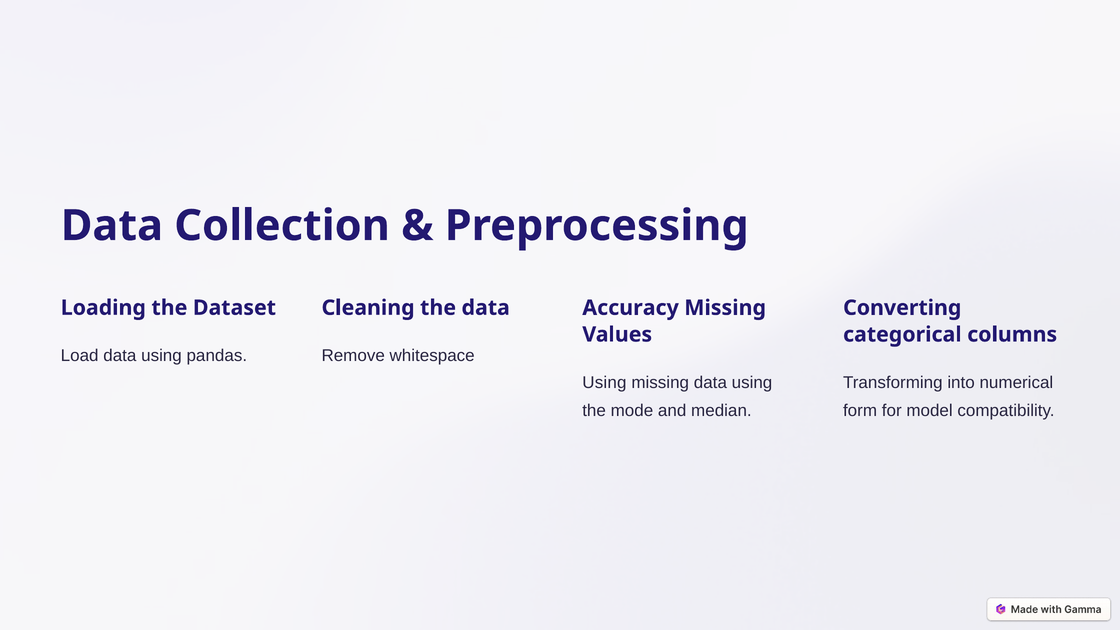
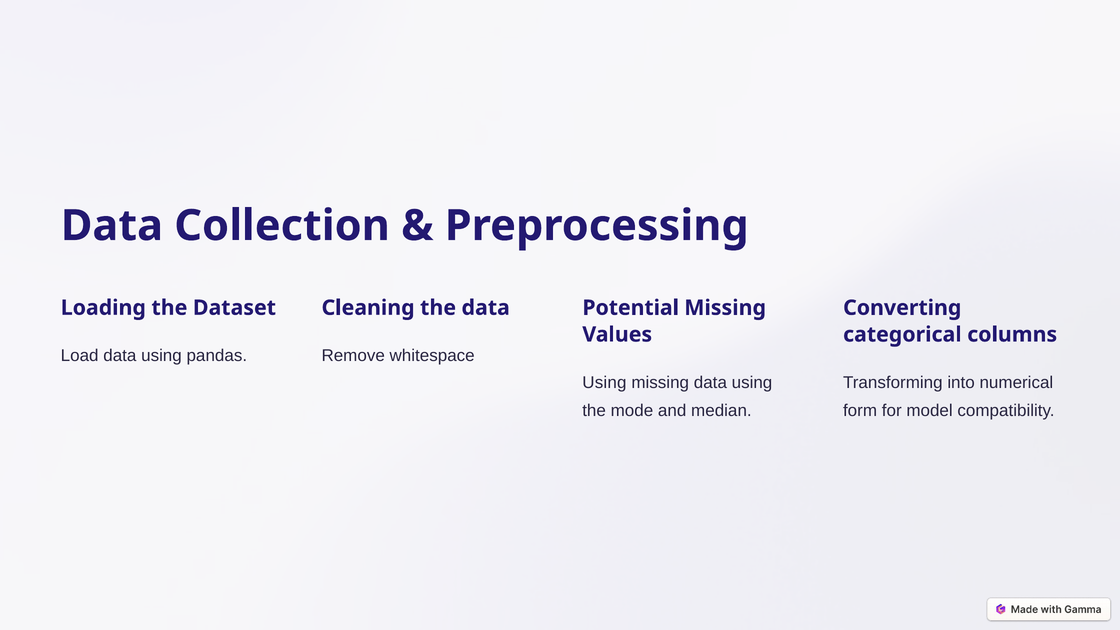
Accuracy: Accuracy -> Potential
